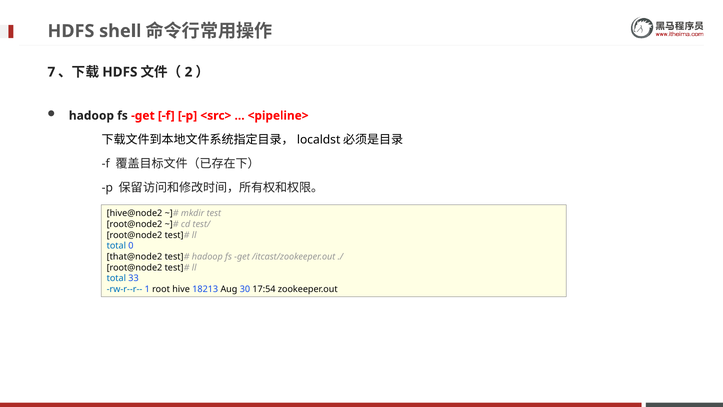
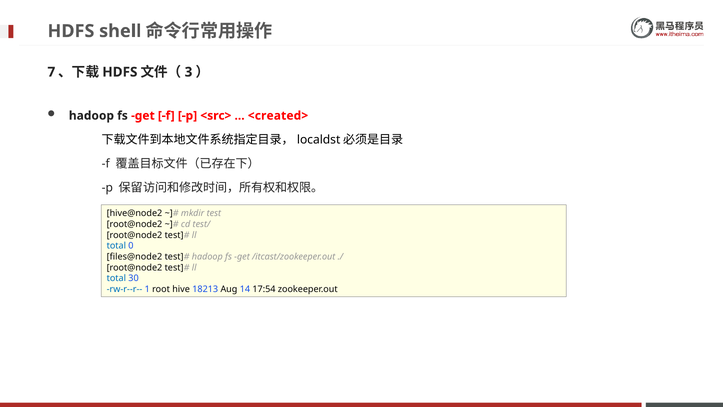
2: 2 -> 3
<pipeline>: <pipeline> -> <created>
that@node2: that@node2 -> files@node2
33: 33 -> 30
30: 30 -> 14
